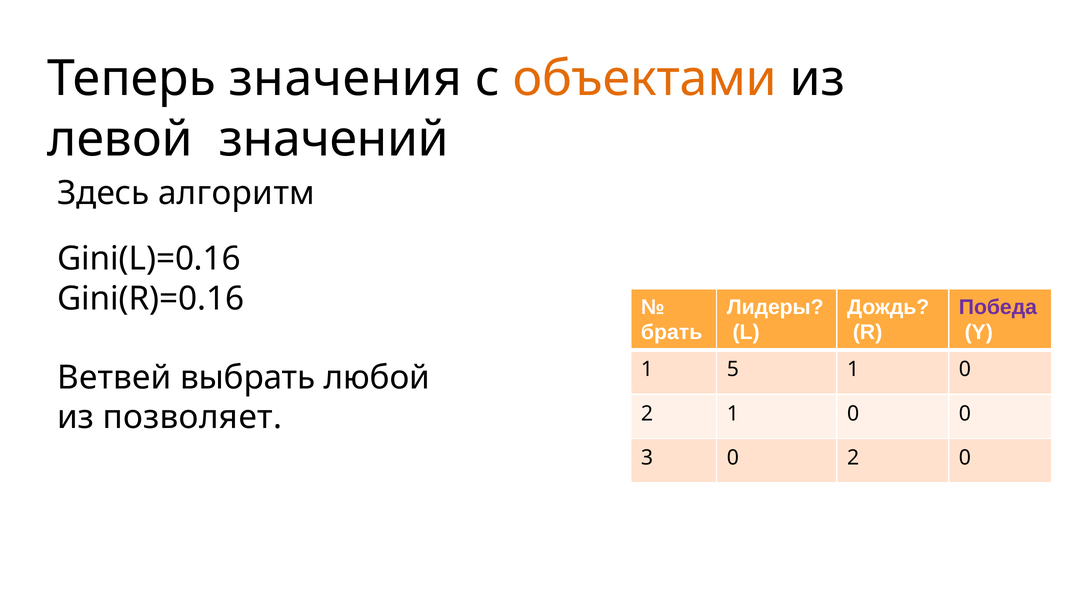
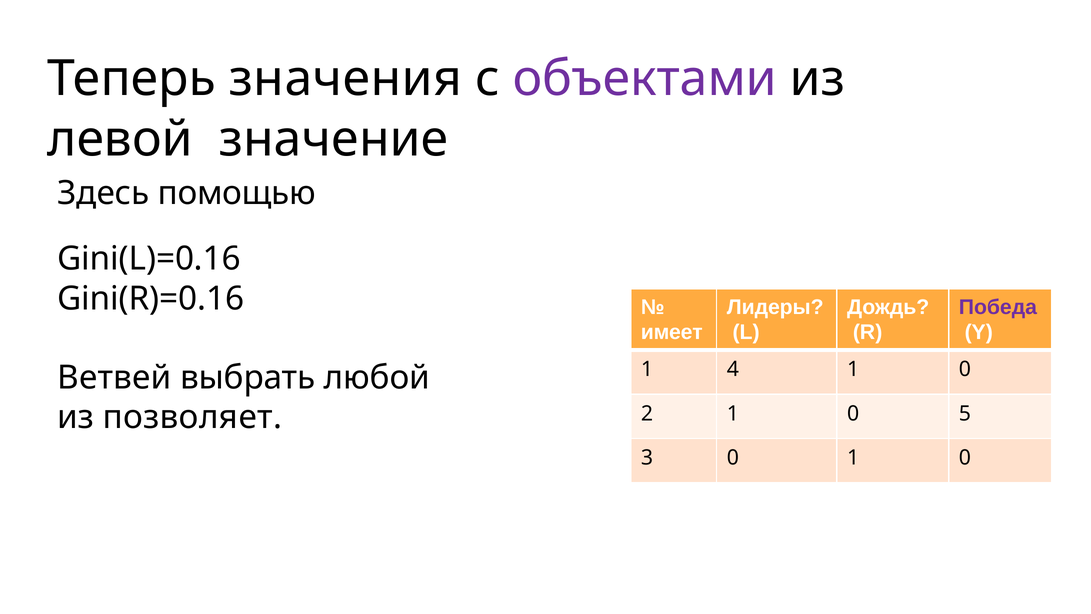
объектами colour: orange -> purple
значений: значений -> значение
алгоритм: алгоритм -> помощью
брать: брать -> имеет
5: 5 -> 4
0 0: 0 -> 5
3 0 2: 2 -> 1
